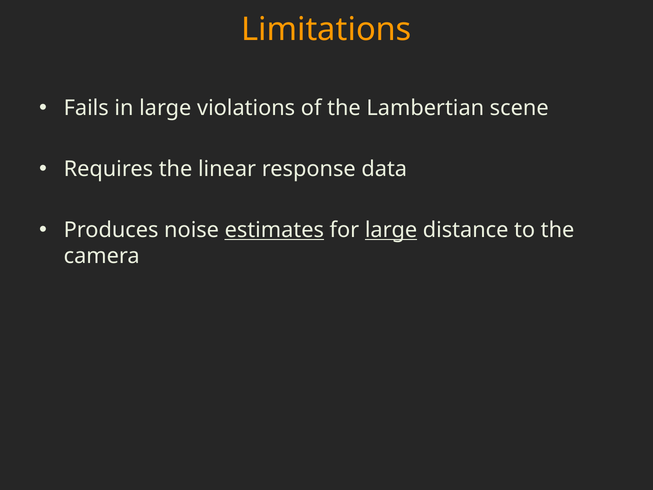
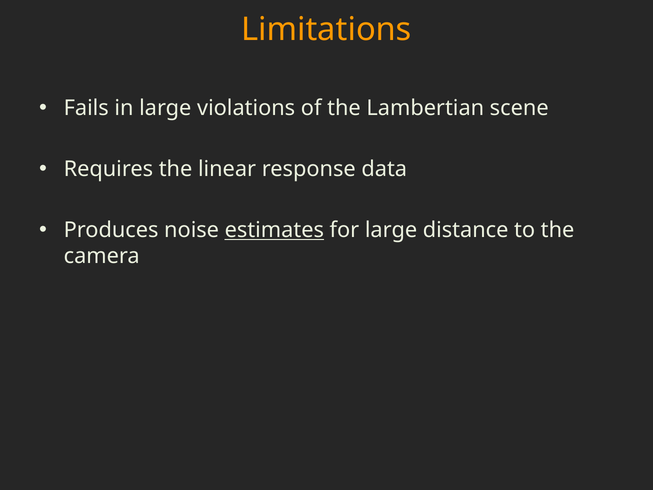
large at (391, 230) underline: present -> none
